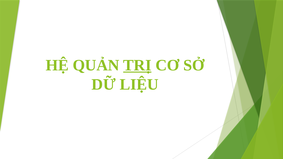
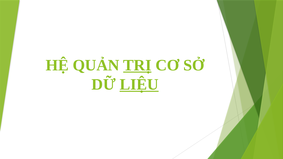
LIỆU underline: none -> present
